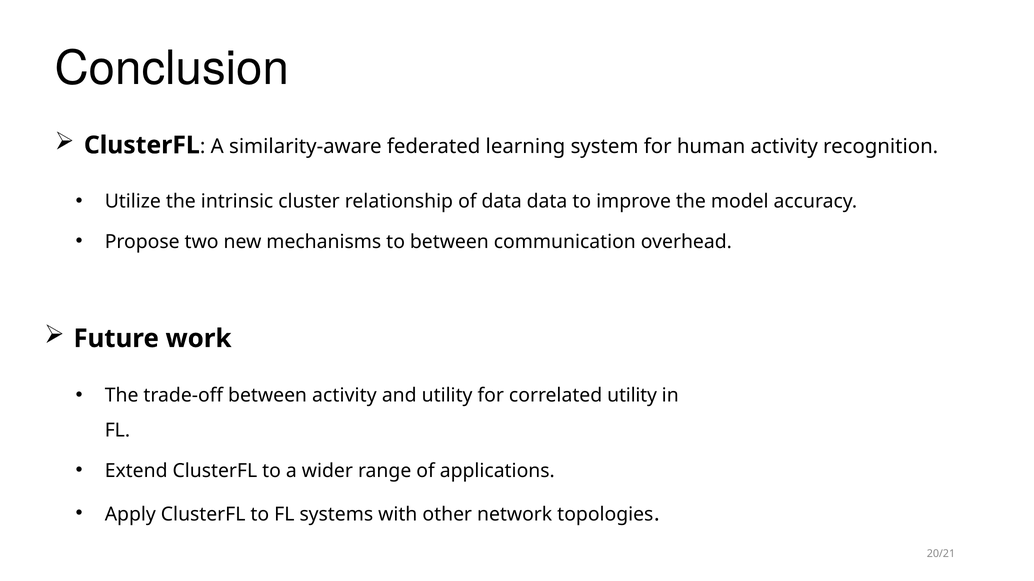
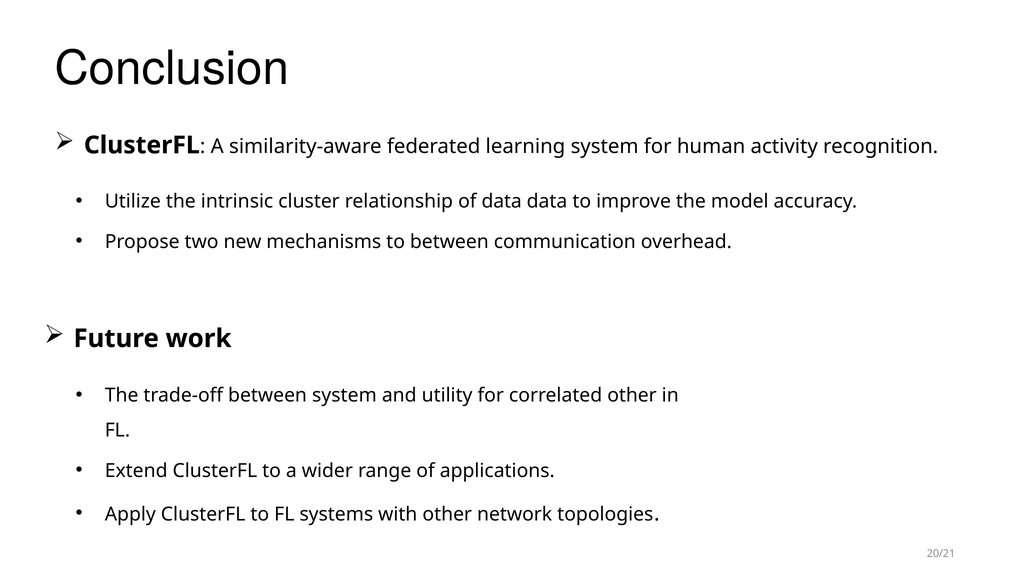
between activity: activity -> system
correlated utility: utility -> other
